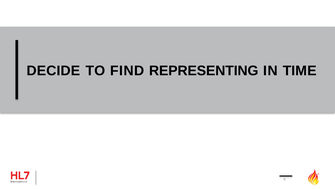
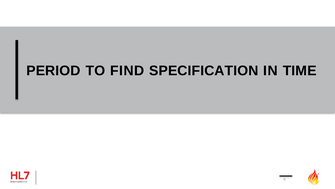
DECIDE: DECIDE -> PERIOD
REPRESENTING: REPRESENTING -> SPECIFICATION
